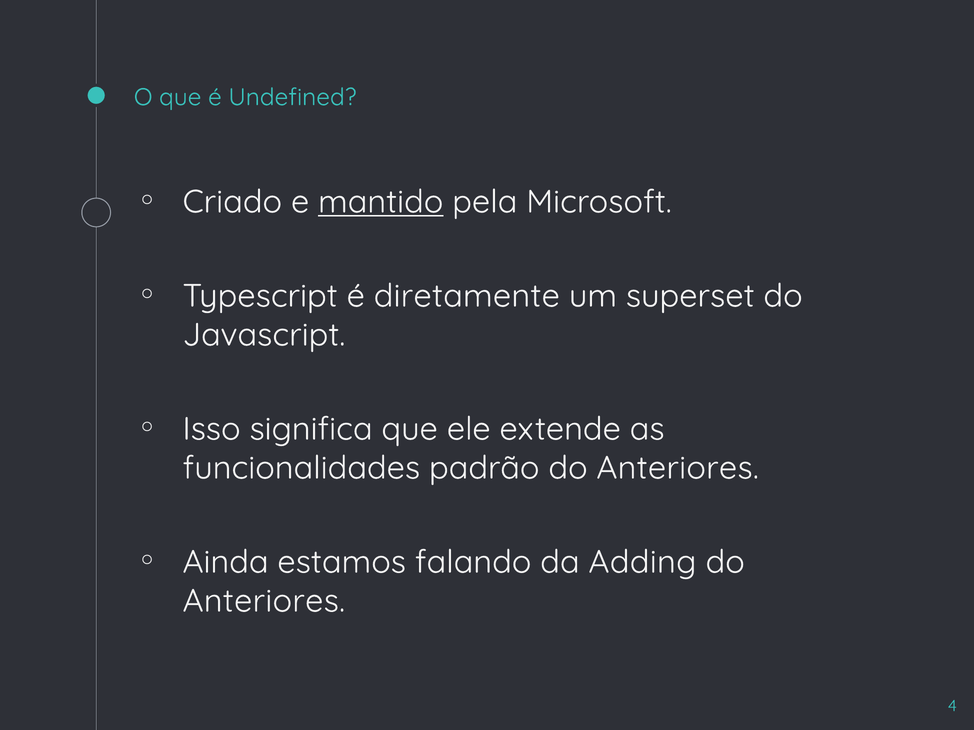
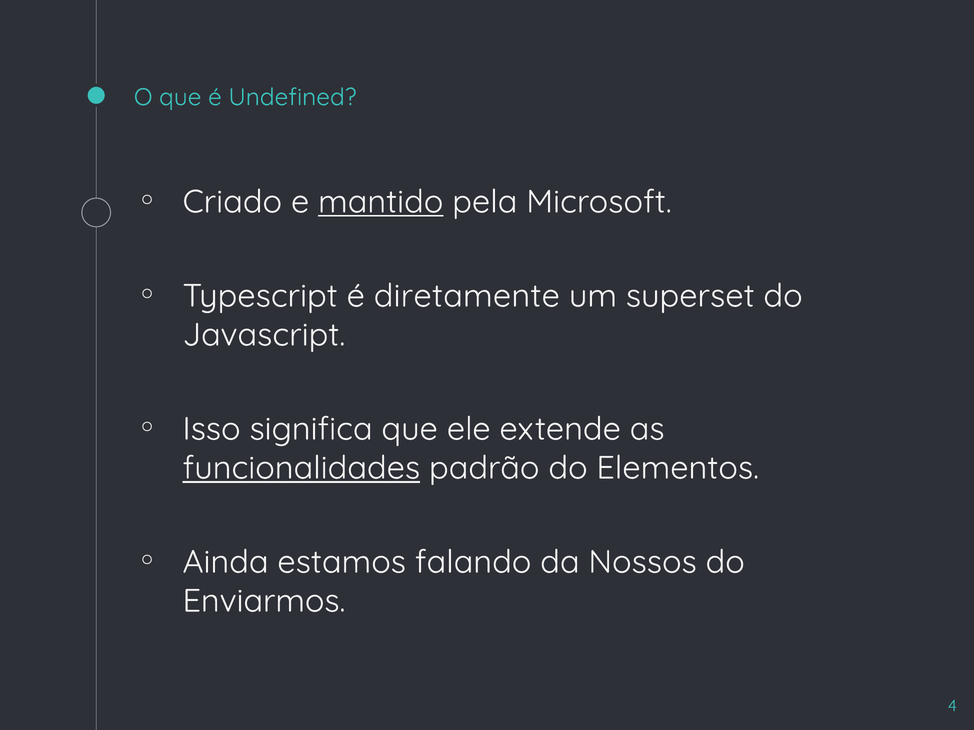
funcionalidades underline: none -> present
padrão do Anteriores: Anteriores -> Elementos
Adding: Adding -> Nossos
Anteriores at (264, 601): Anteriores -> Enviarmos
